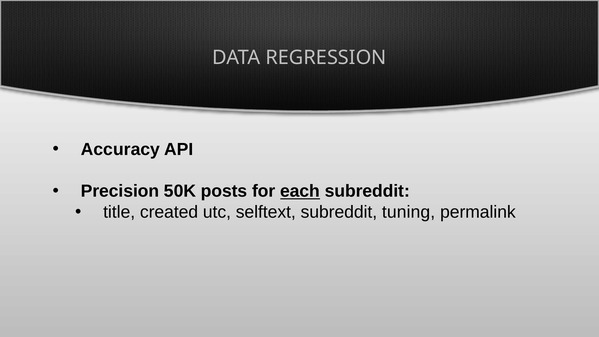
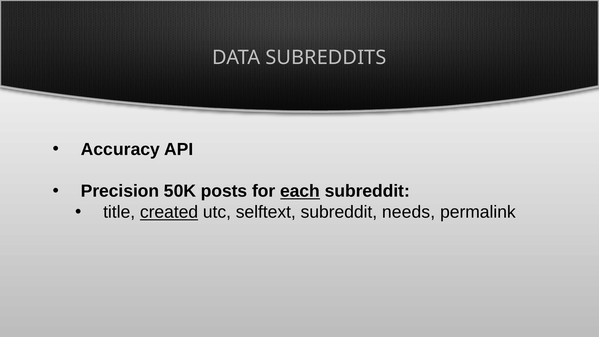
REGRESSION: REGRESSION -> SUBREDDITS
created underline: none -> present
tuning: tuning -> needs
